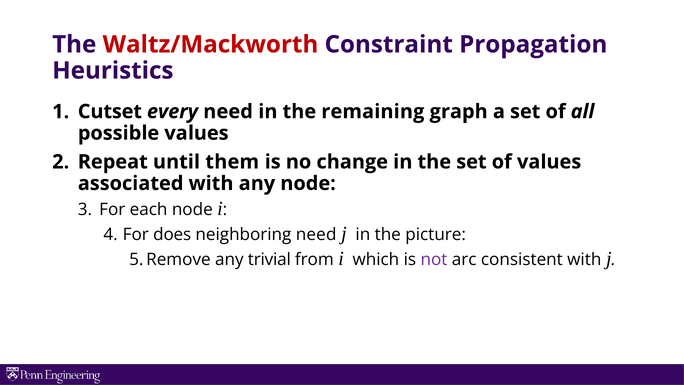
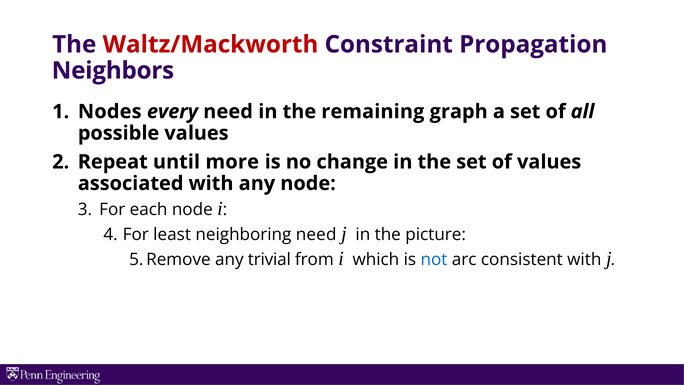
Heuristics: Heuristics -> Neighbors
Cutset: Cutset -> Nodes
them: them -> more
does: does -> least
not colour: purple -> blue
